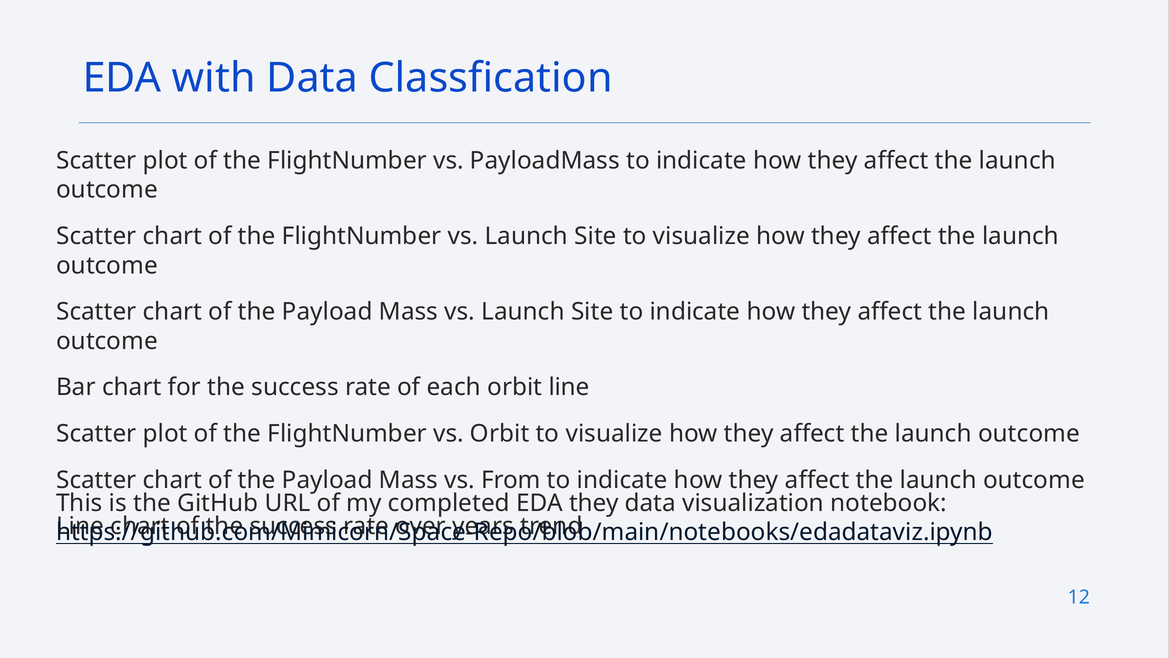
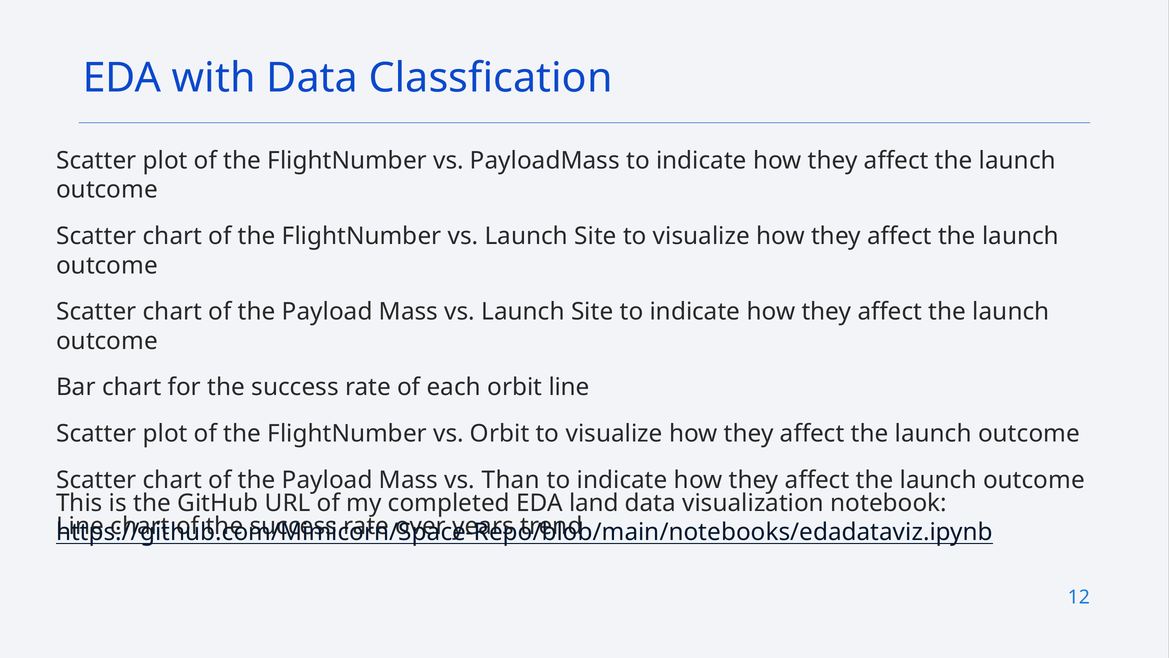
From: From -> Than
EDA they: they -> land
